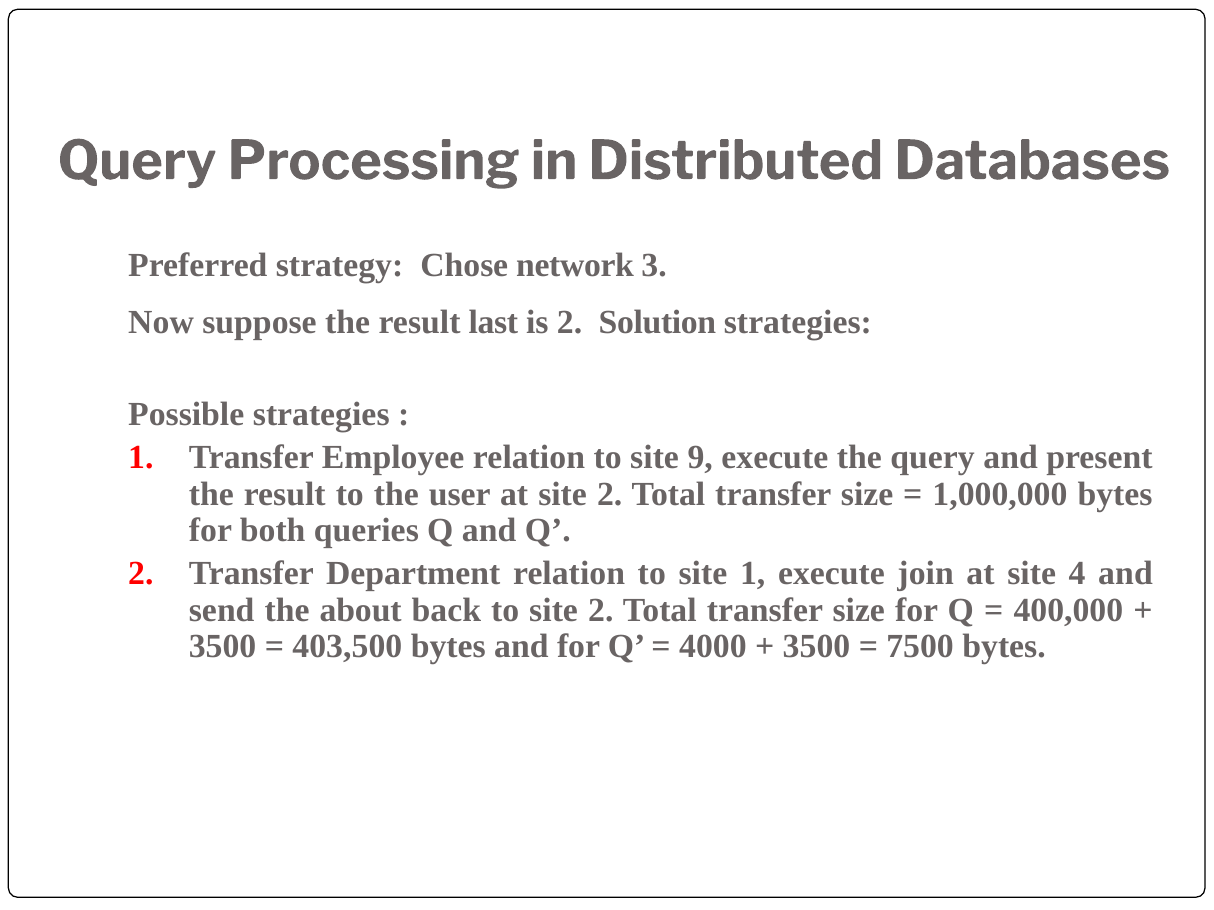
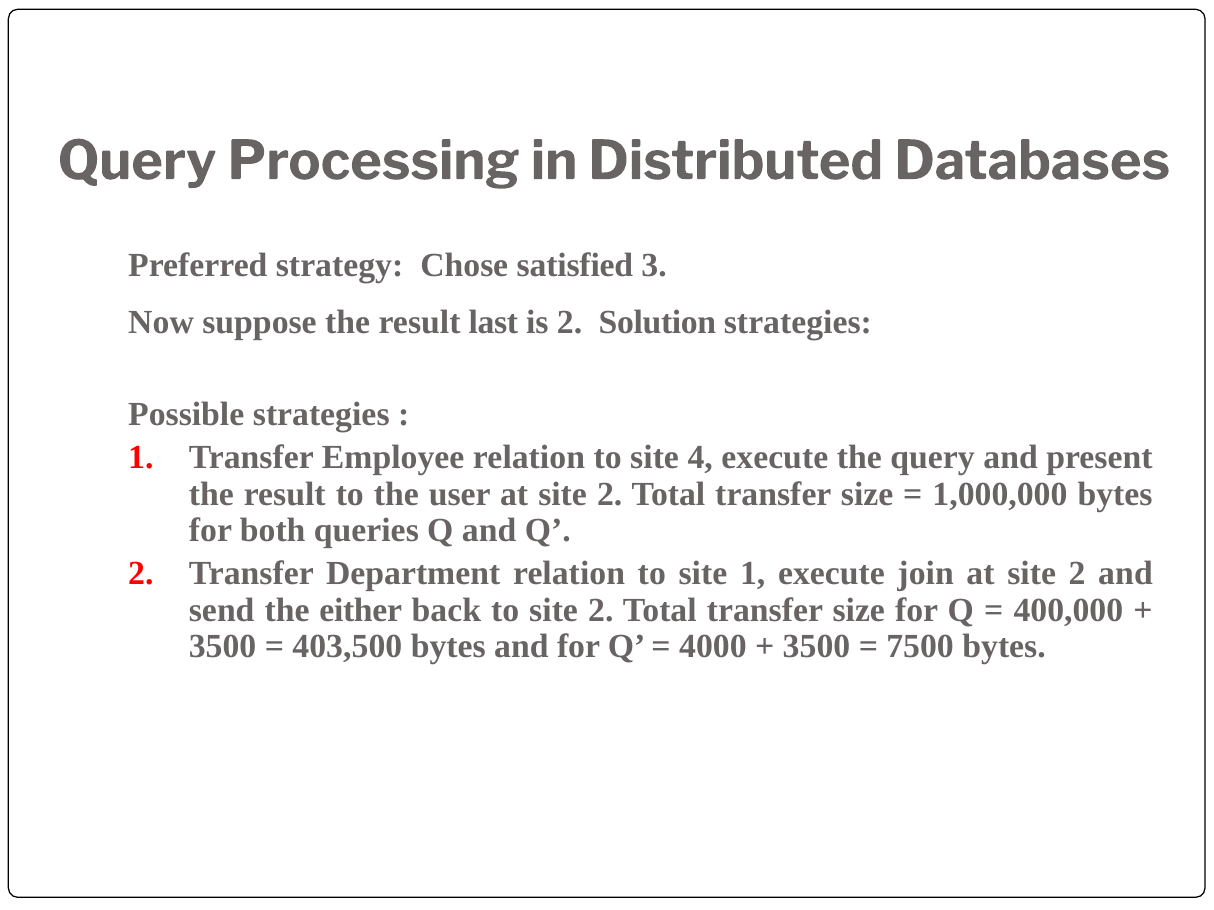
network: network -> satisfied
9: 9 -> 4
join at site 4: 4 -> 2
about: about -> either
